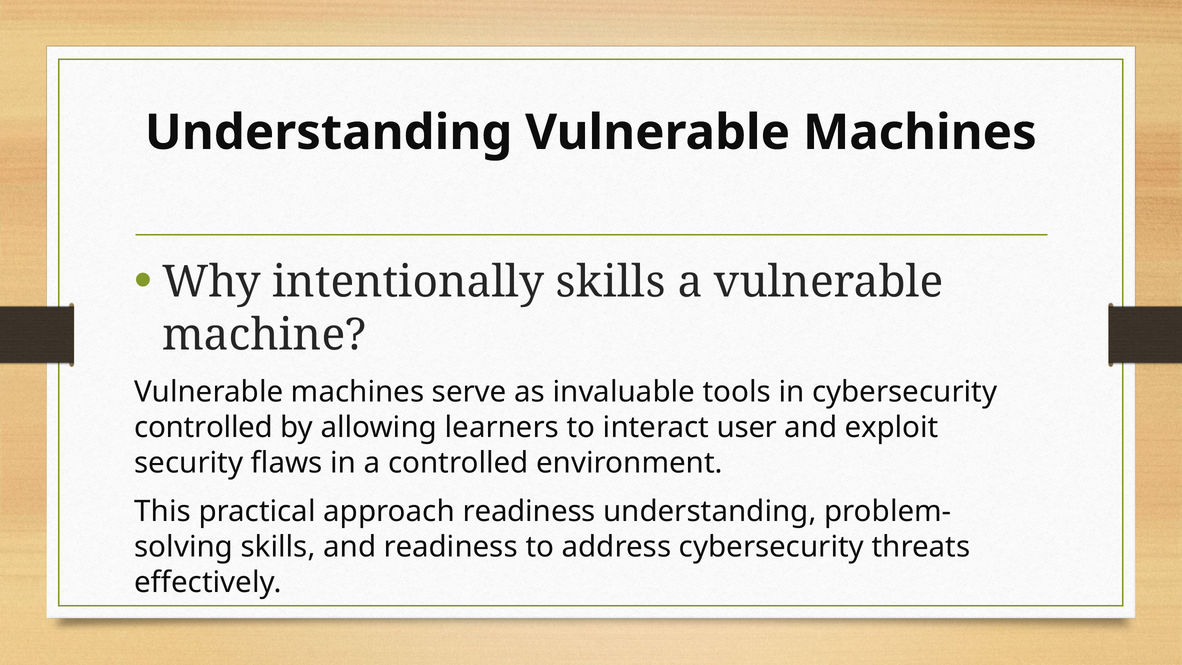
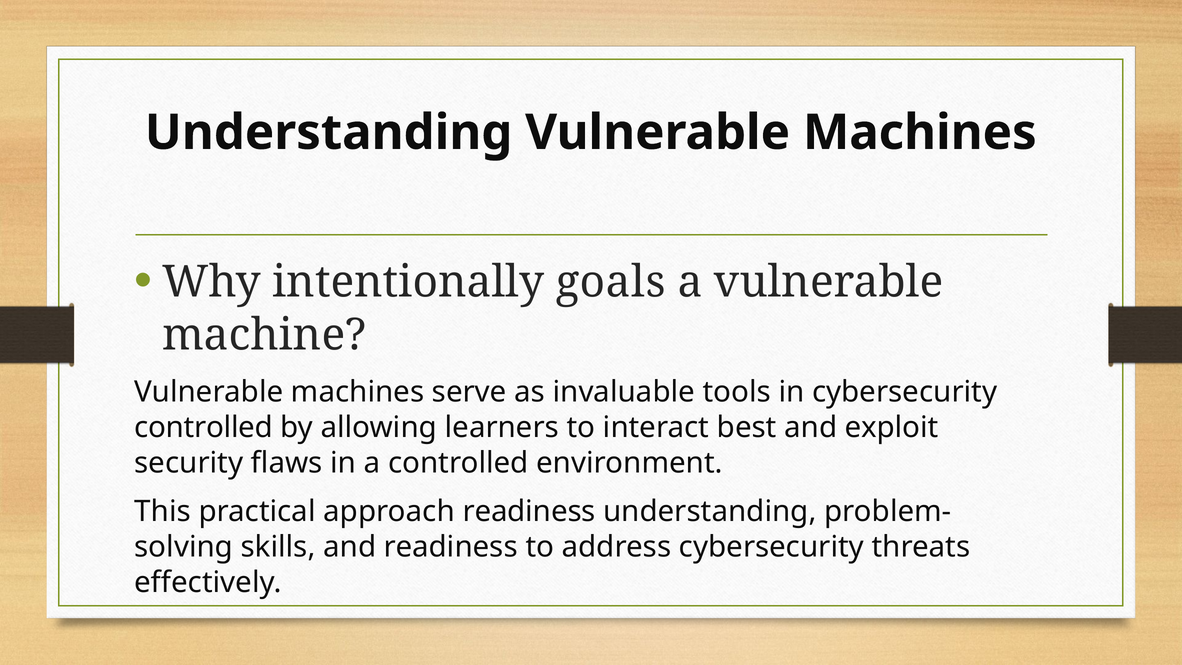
intentionally skills: skills -> goals
user: user -> best
